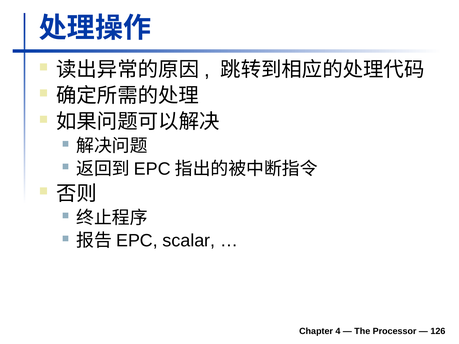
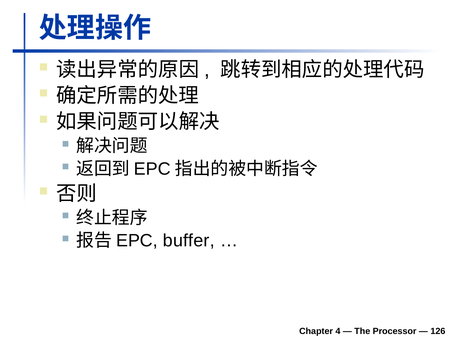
scalar: scalar -> buffer
